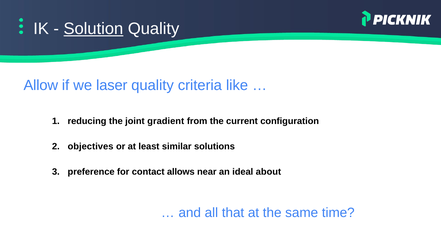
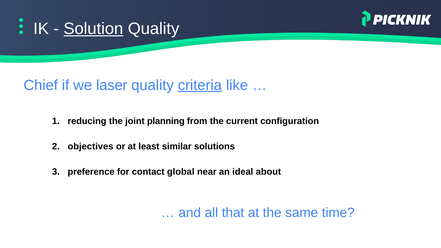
Allow: Allow -> Chief
criteria underline: none -> present
gradient: gradient -> planning
allows: allows -> global
